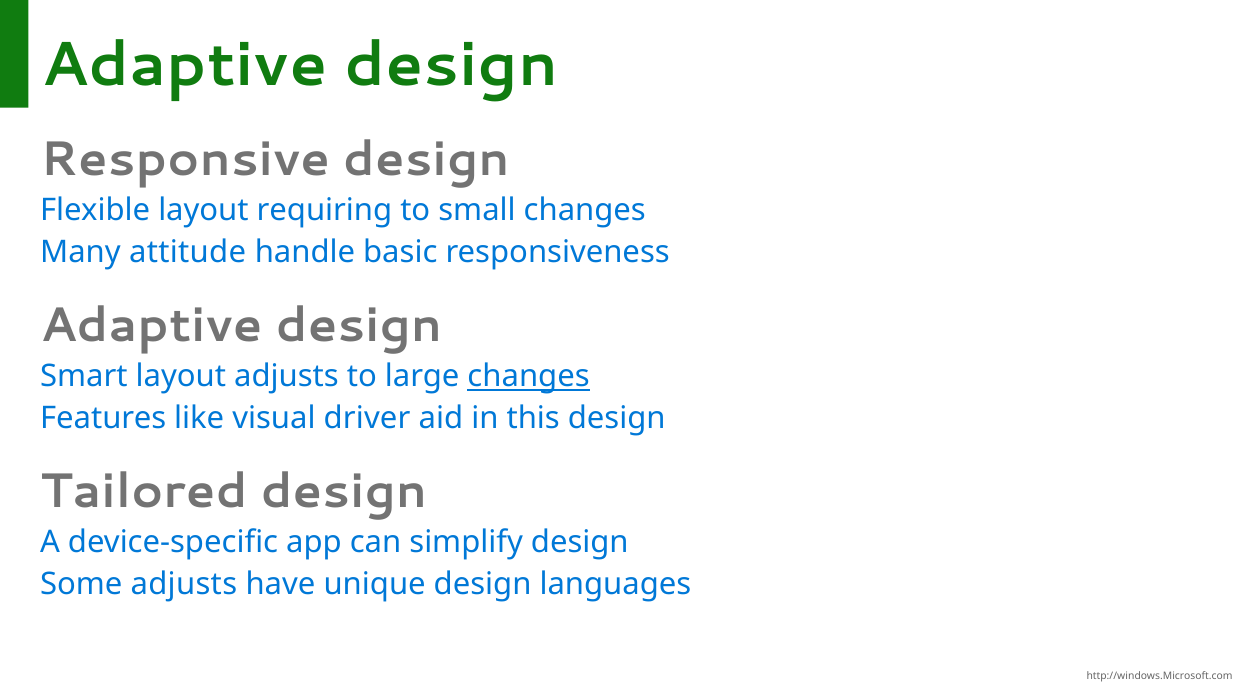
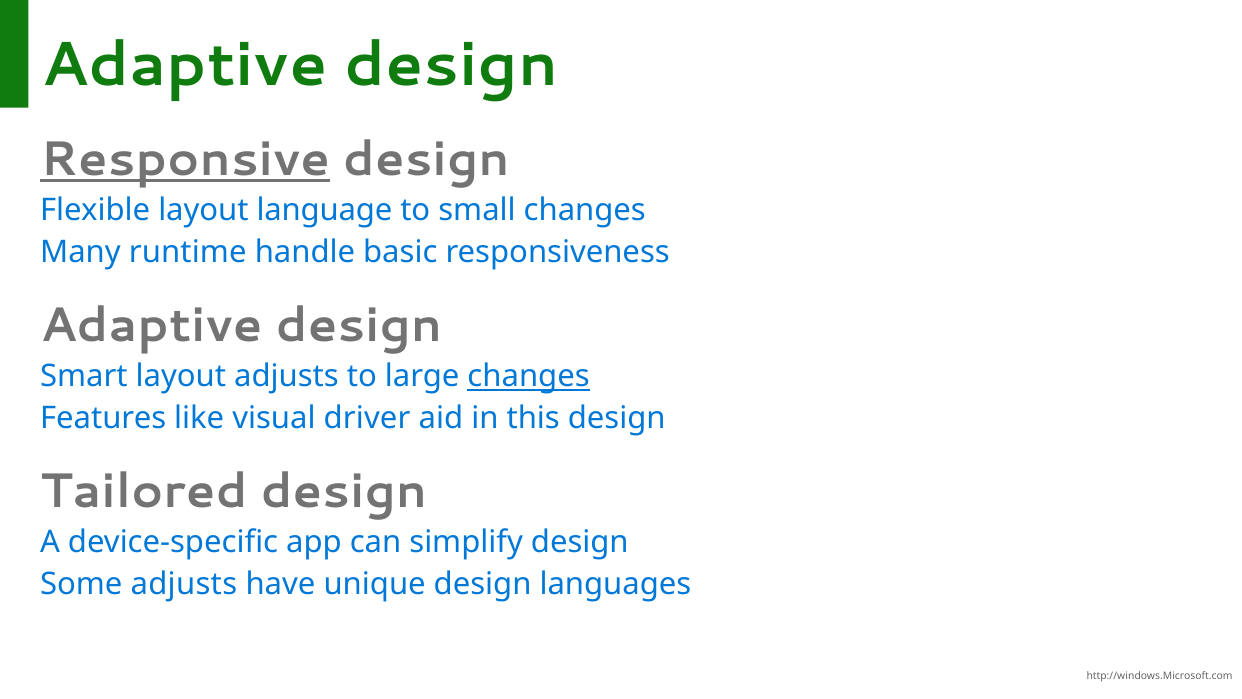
Responsive underline: none -> present
requiring: requiring -> language
attitude: attitude -> runtime
